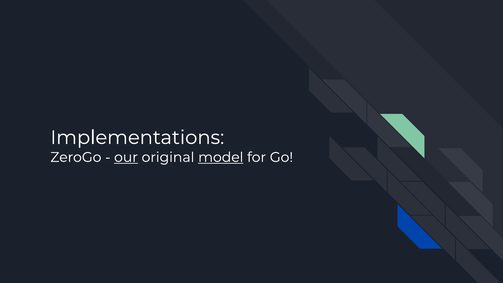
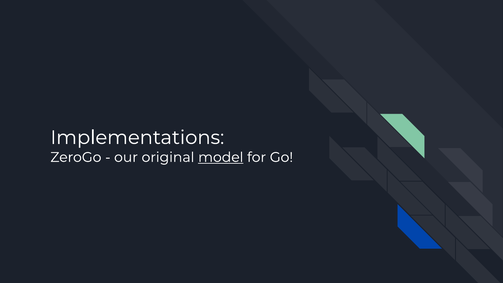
our underline: present -> none
